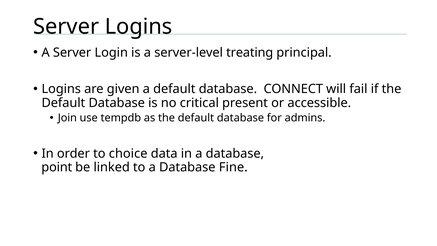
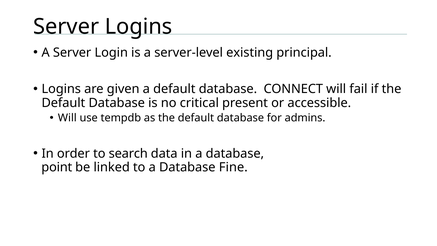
treating: treating -> existing
Join at (67, 118): Join -> Will
choice: choice -> search
